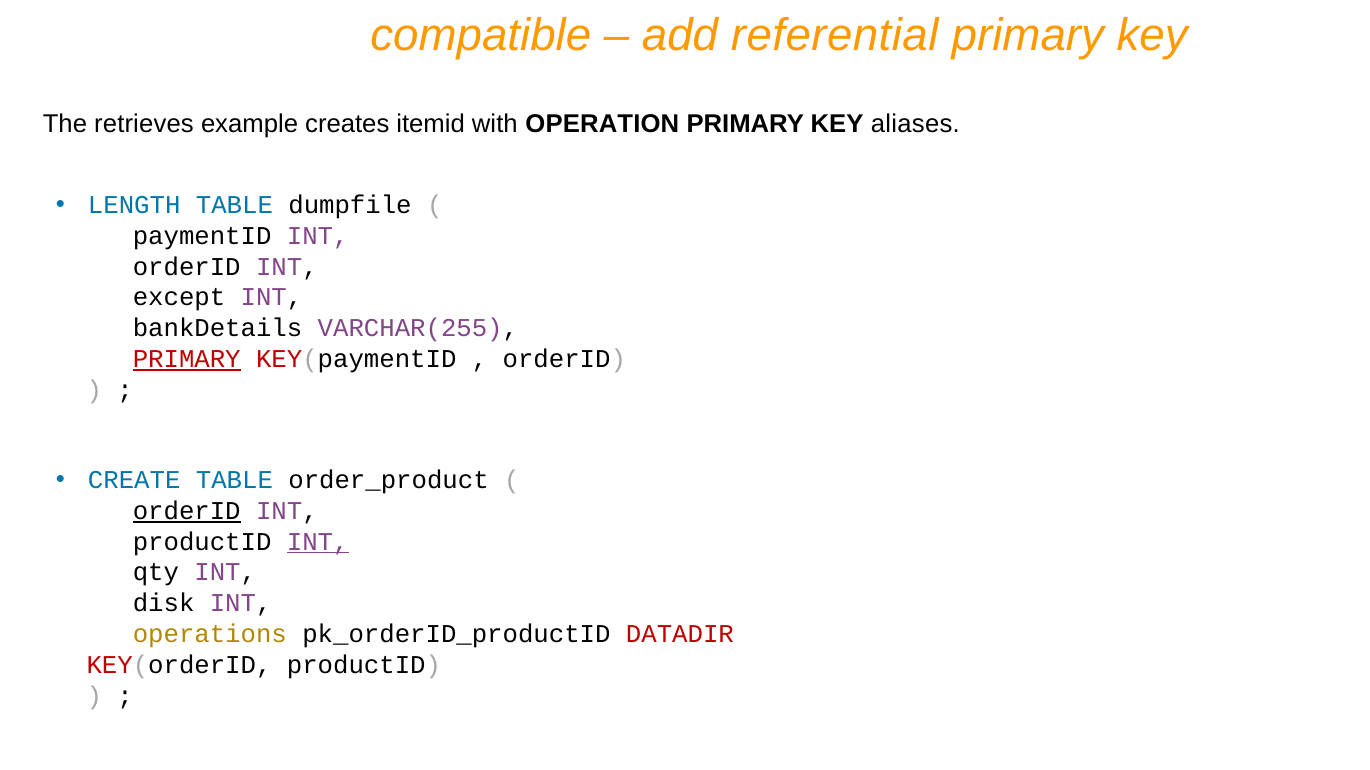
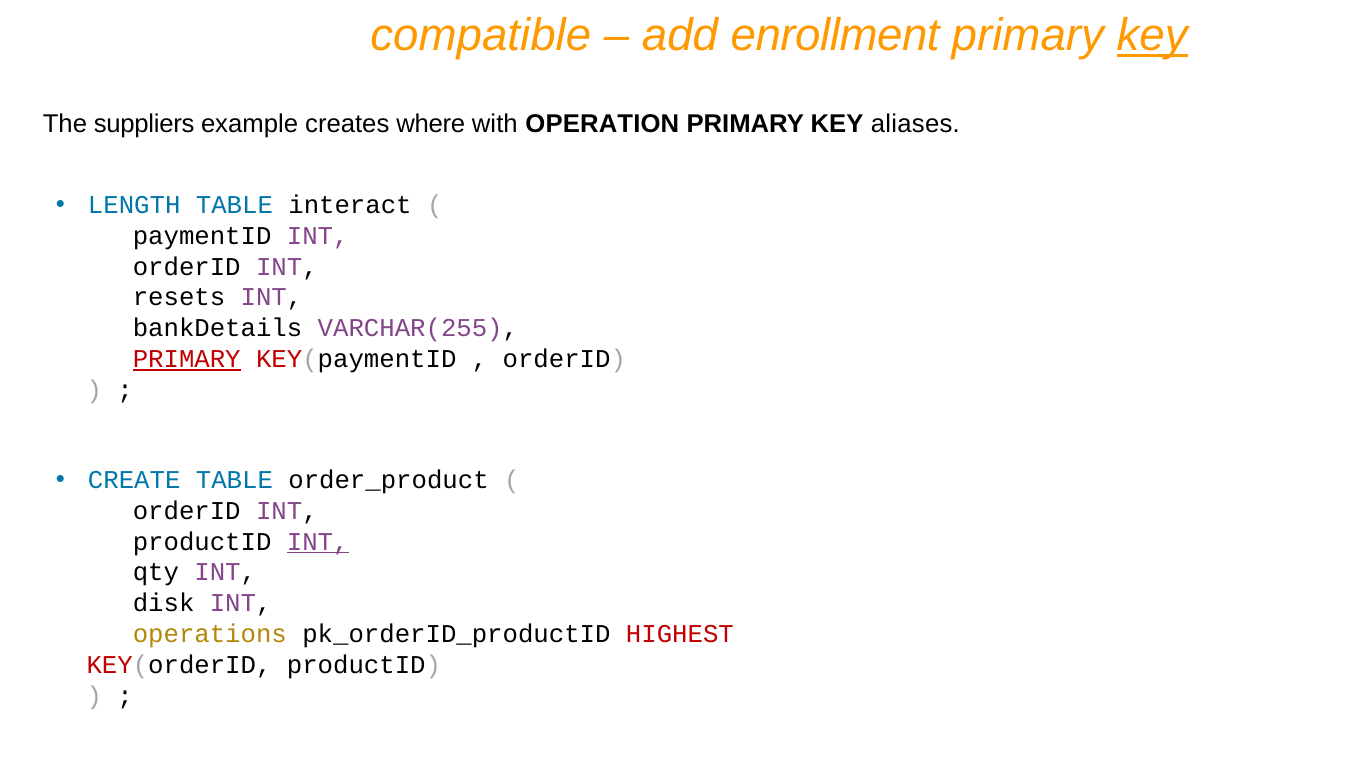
referential: referential -> enrollment
key at (1152, 36) underline: none -> present
retrieves: retrieves -> suppliers
itemid: itemid -> where
dumpfile: dumpfile -> interact
except: except -> resets
orderID at (187, 511) underline: present -> none
DATADIR: DATADIR -> HIGHEST
